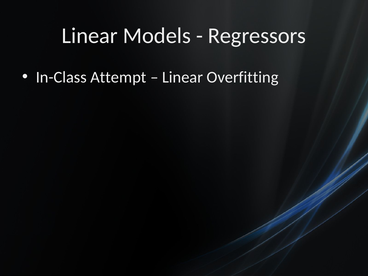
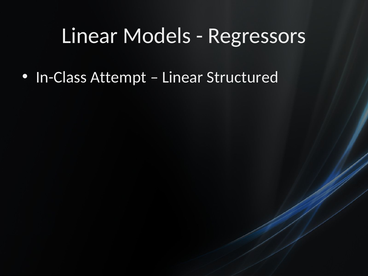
Overfitting: Overfitting -> Structured
